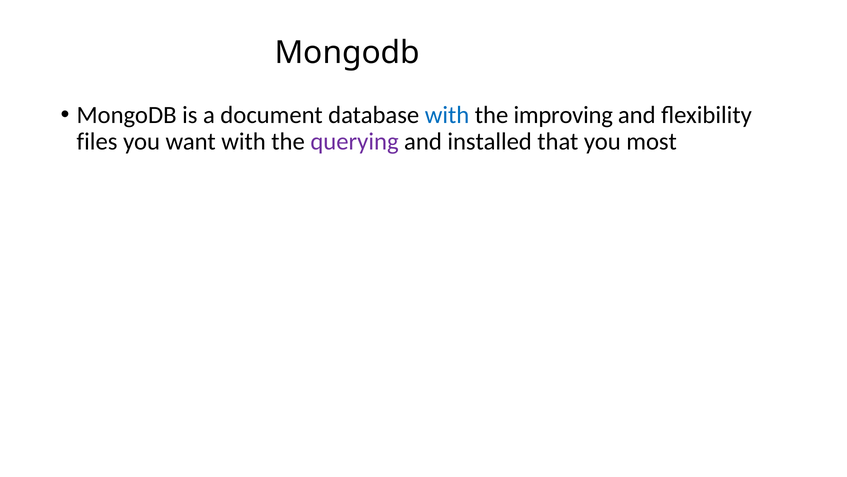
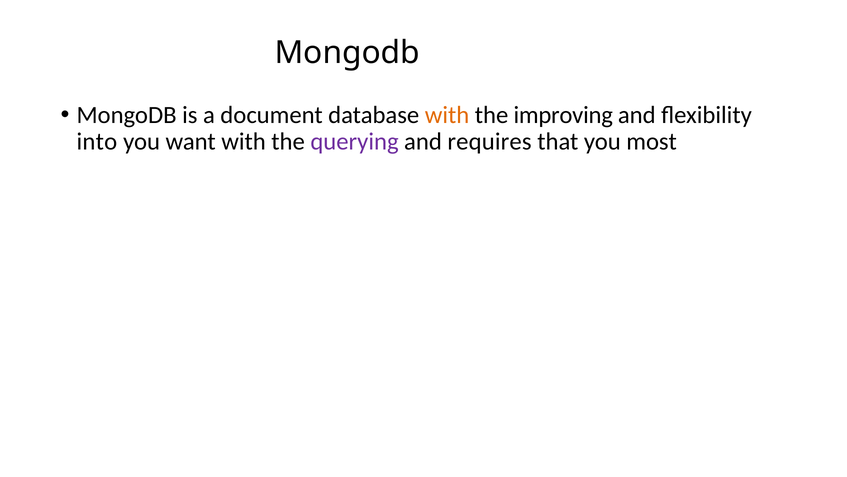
with at (447, 115) colour: blue -> orange
files: files -> into
installed: installed -> requires
